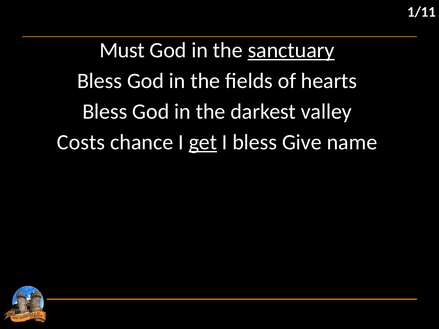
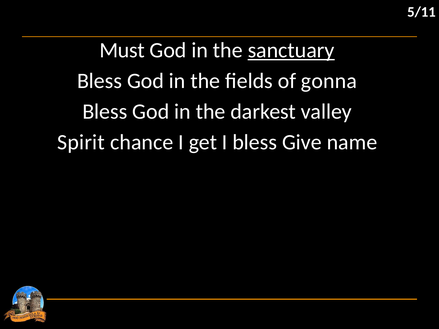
1/11: 1/11 -> 5/11
hearts: hearts -> gonna
Costs: Costs -> Spirit
get underline: present -> none
